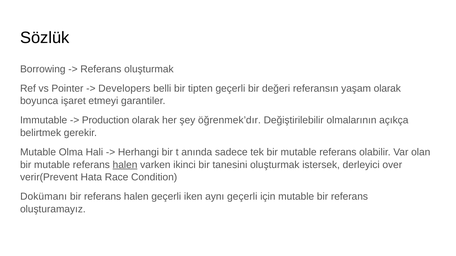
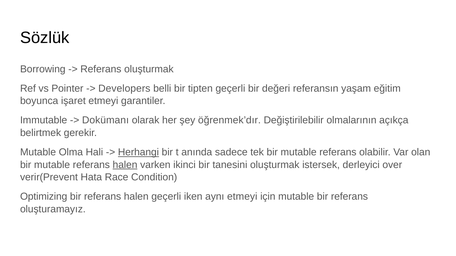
yaşam olarak: olarak -> eğitim
Production: Production -> Dokümanı
Herhangi underline: none -> present
Dokümanı: Dokümanı -> Optimizing
aynı geçerli: geçerli -> etmeyi
